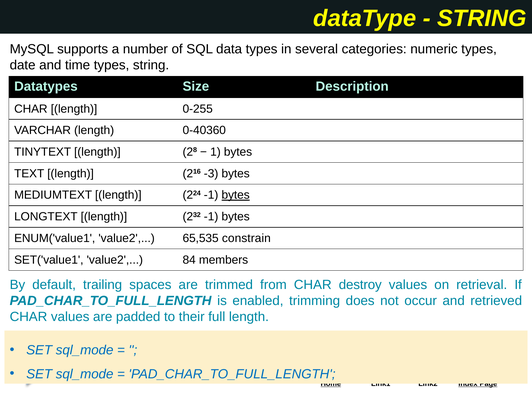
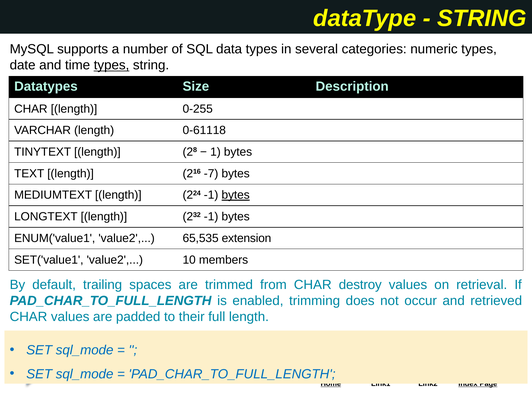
types at (112, 65) underline: none -> present
0-40360: 0-40360 -> 0-61118
-3: -3 -> -7
constrain: constrain -> extension
84: 84 -> 10
